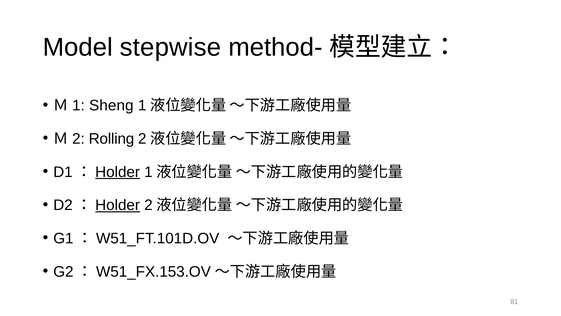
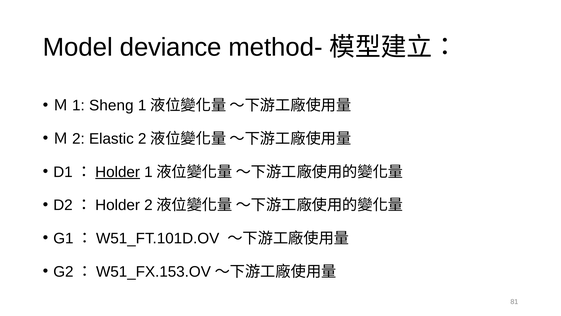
stepwise: stepwise -> deviance
Rolling: Rolling -> Elastic
Holder at (118, 205) underline: present -> none
